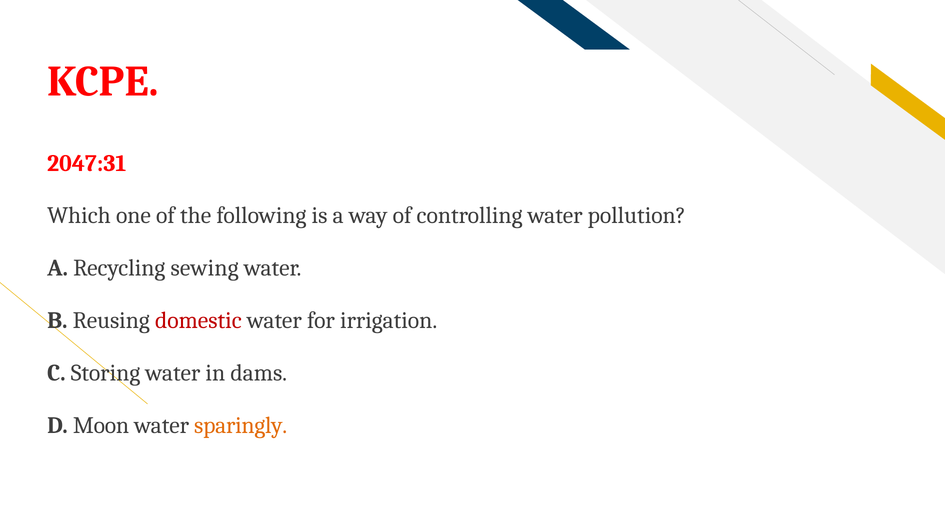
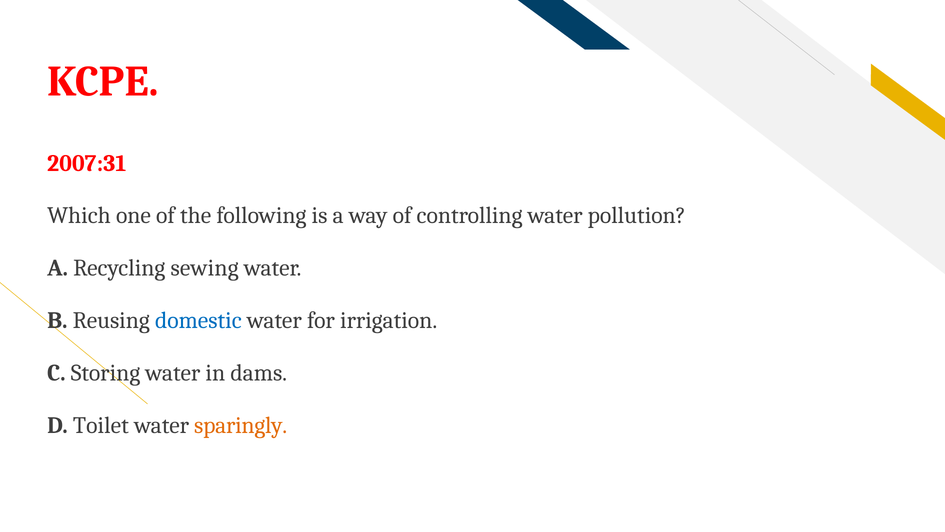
2047:31: 2047:31 -> 2007:31
domestic colour: red -> blue
Moon: Moon -> Toilet
